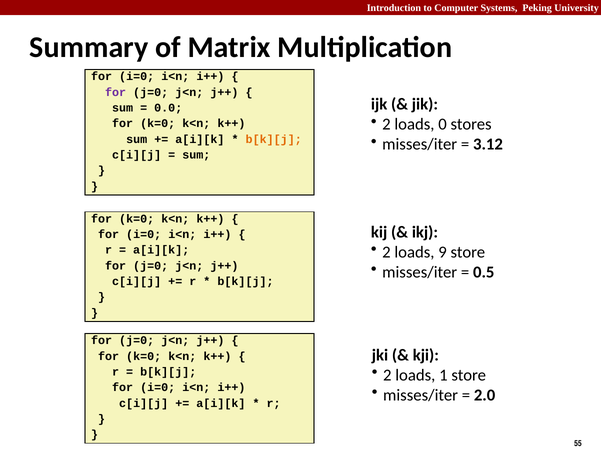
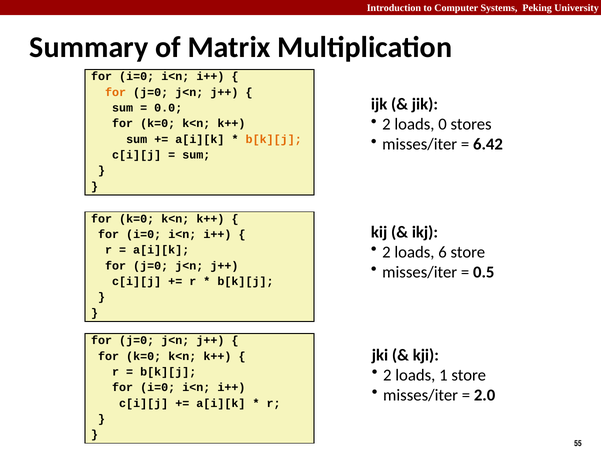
for at (116, 92) colour: purple -> orange
3.12: 3.12 -> 6.42
9: 9 -> 6
